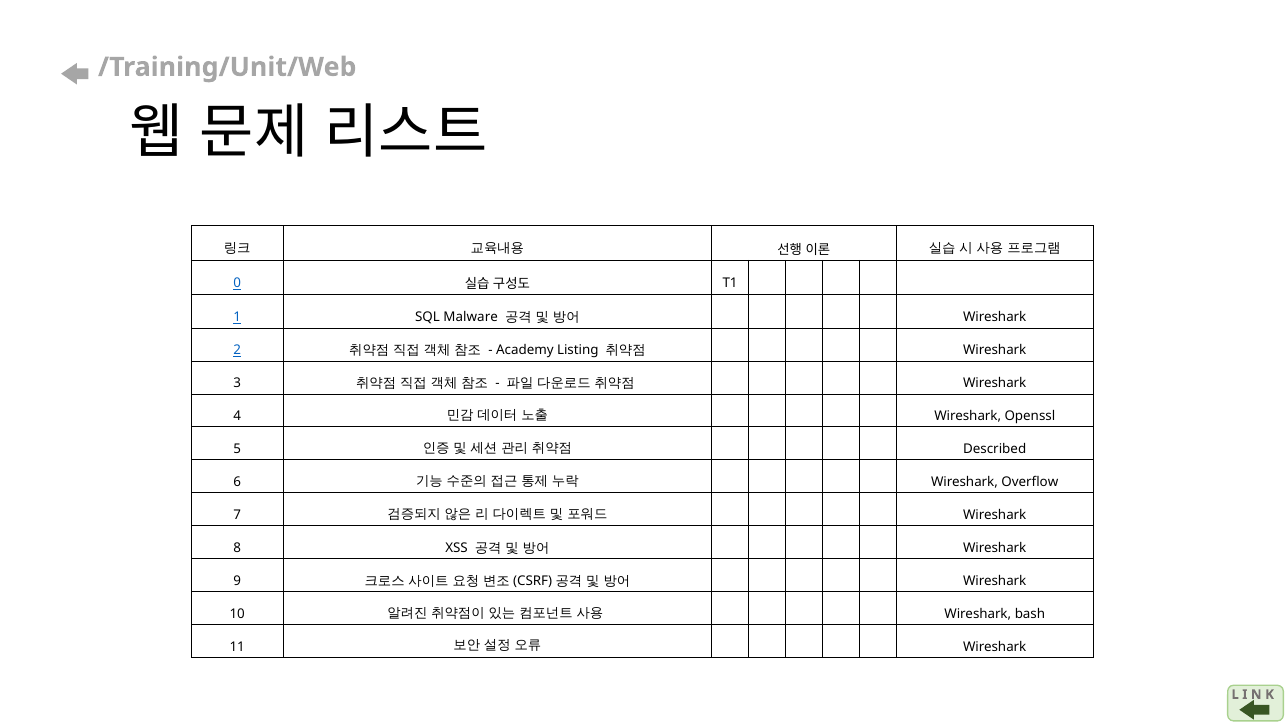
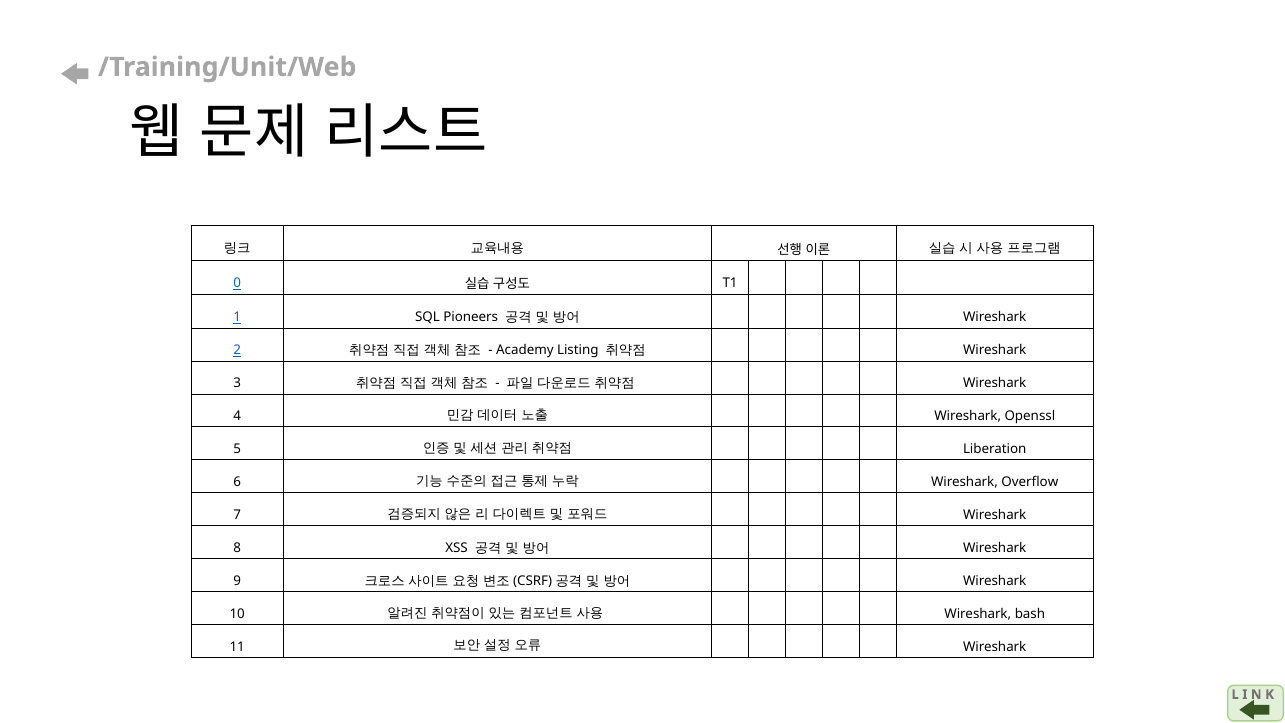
Malware: Malware -> Pioneers
Described: Described -> Liberation
